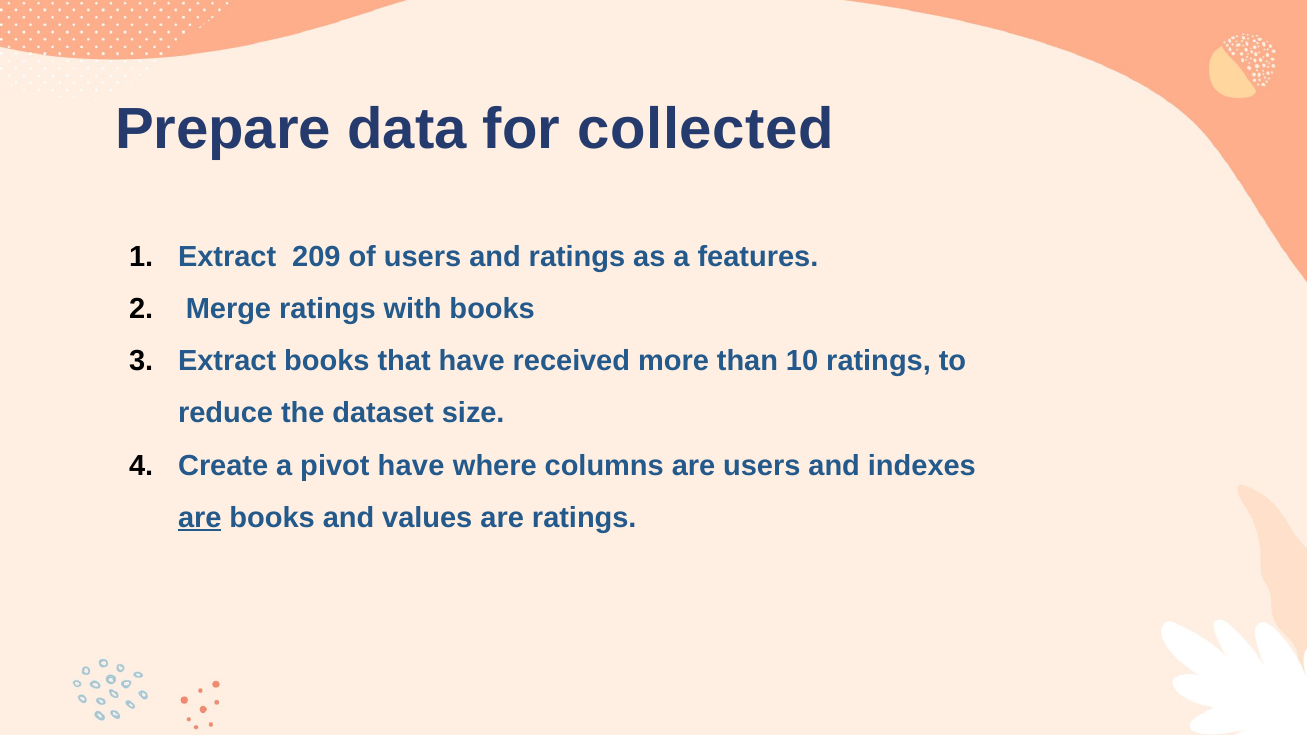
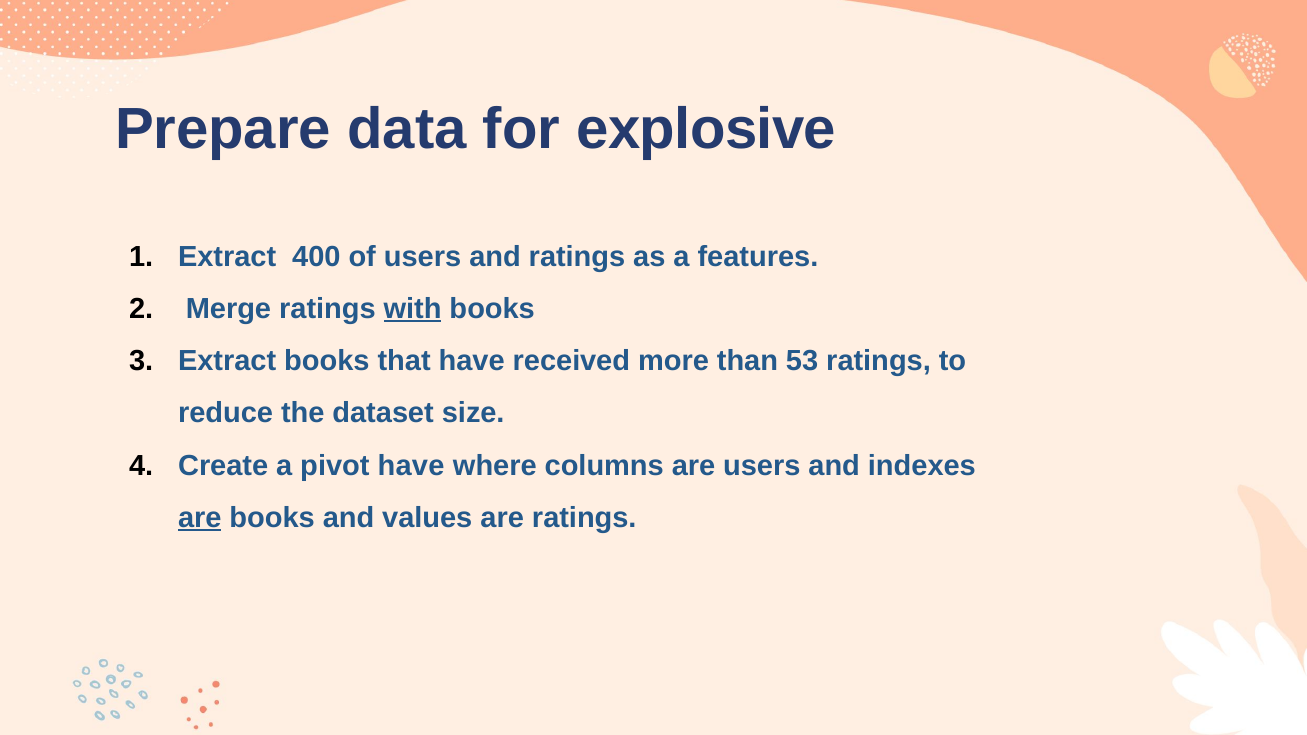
collected: collected -> explosive
209: 209 -> 400
with underline: none -> present
10: 10 -> 53
